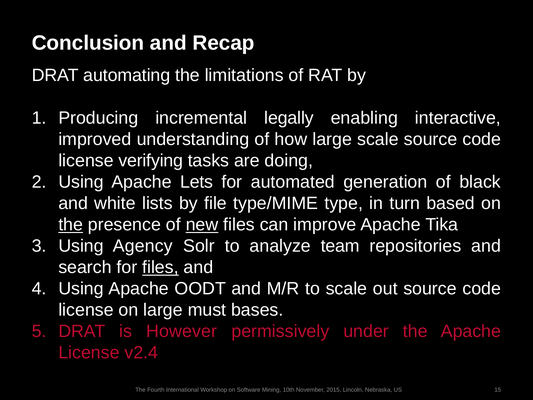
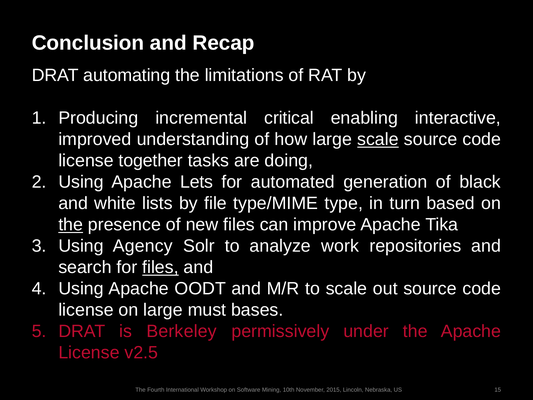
legally: legally -> critical
scale at (378, 139) underline: none -> present
verifying: verifying -> together
new underline: present -> none
team: team -> work
However: However -> Berkeley
v2.4: v2.4 -> v2.5
